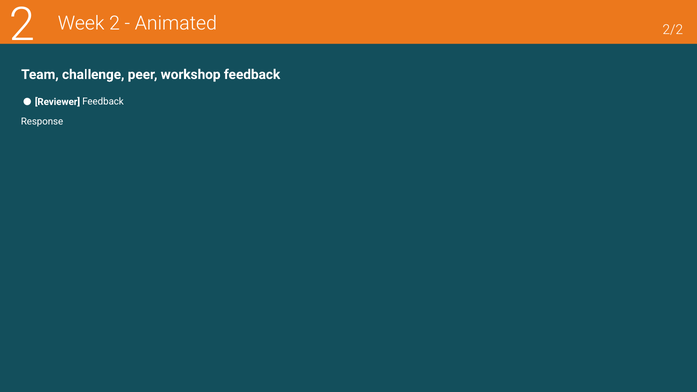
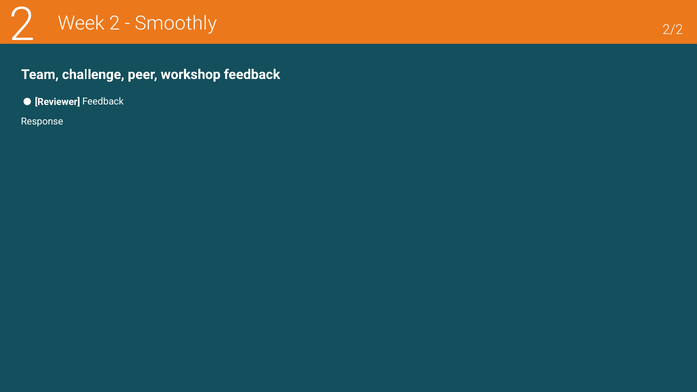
Animated: Animated -> Smoothly
